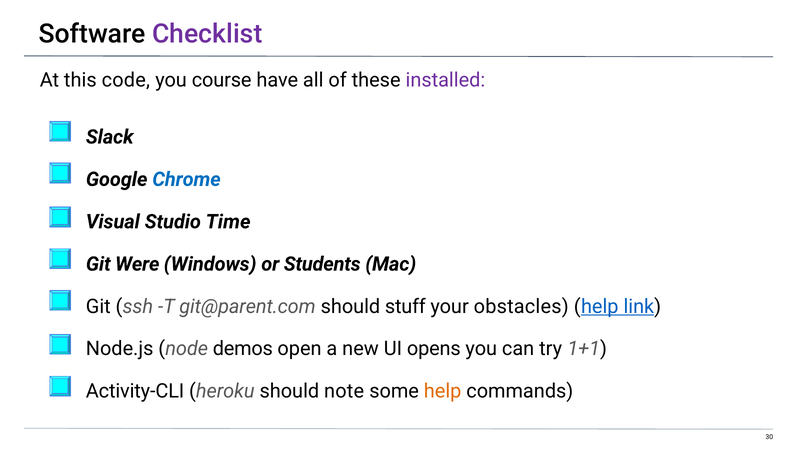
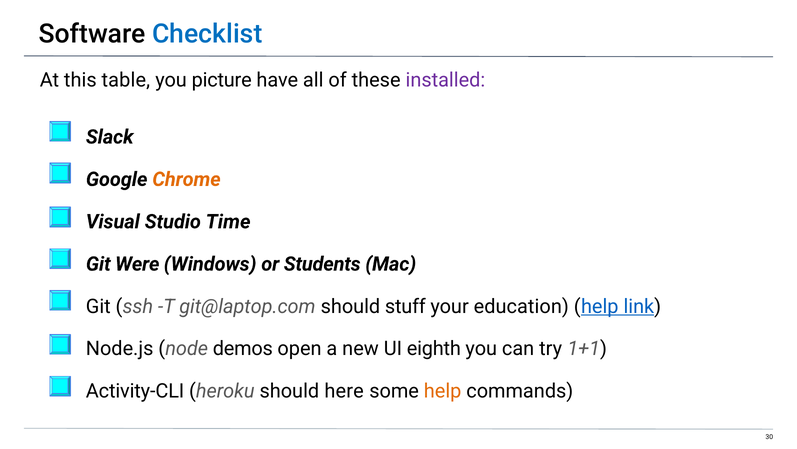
Checklist colour: purple -> blue
code: code -> table
course: course -> picture
Chrome colour: blue -> orange
git@parent.com: git@parent.com -> git@laptop.com
obstacles: obstacles -> education
opens: opens -> eighth
note: note -> here
